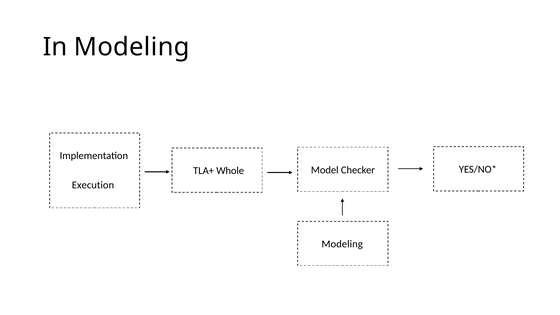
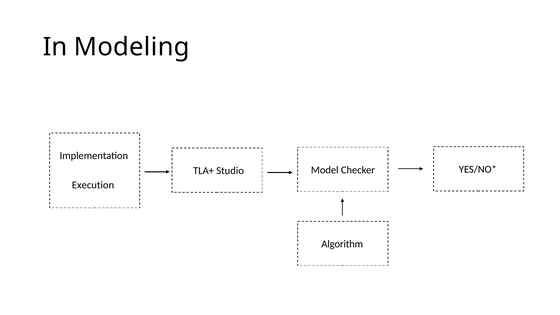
Whole: Whole -> Studio
Modeling at (342, 244): Modeling -> Algorithm
